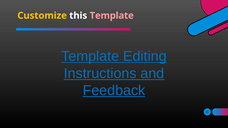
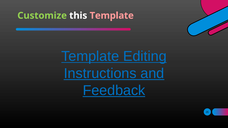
Customize colour: yellow -> light green
